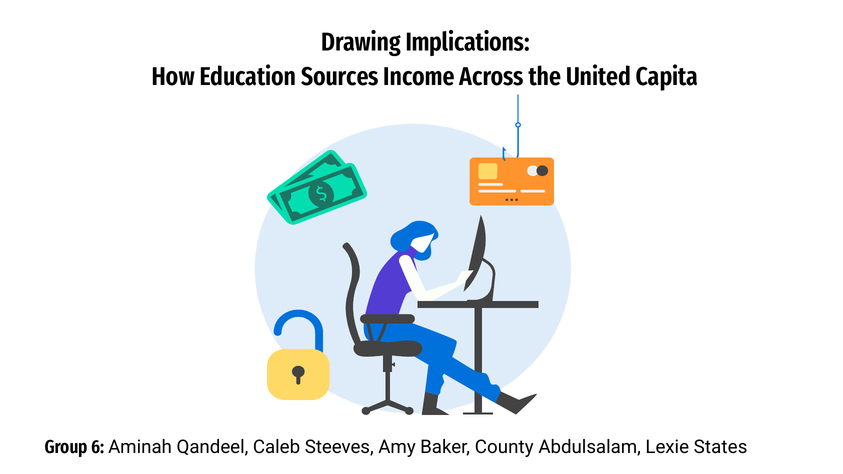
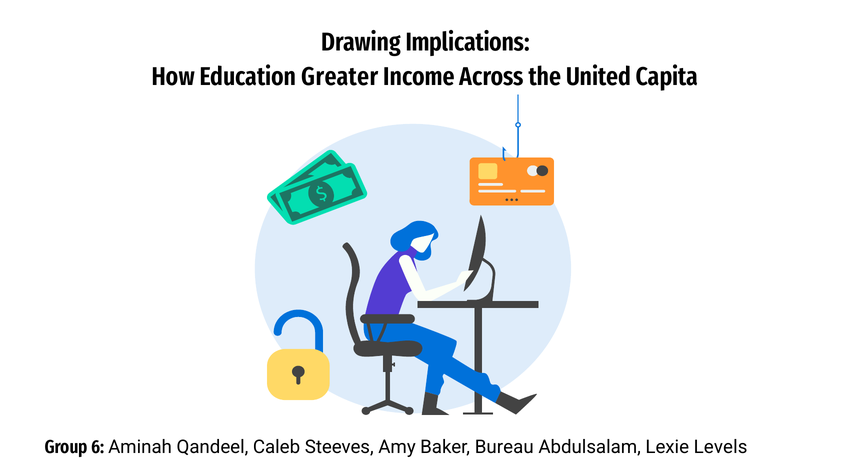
Sources: Sources -> Greater
County: County -> Bureau
States: States -> Levels
